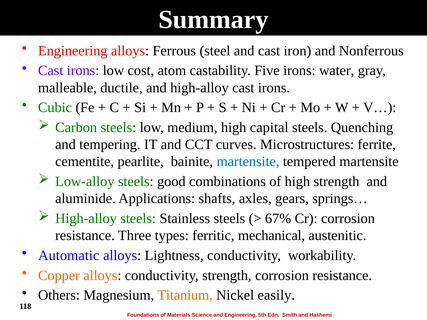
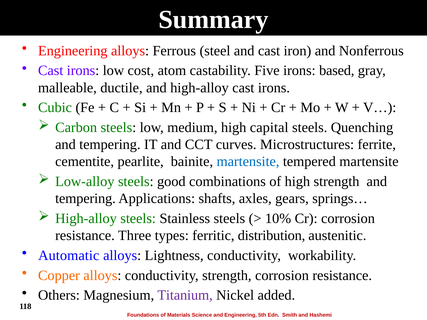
water: water -> based
aluminide at (85, 199): aluminide -> tempering
67%: 67% -> 10%
mechanical: mechanical -> distribution
Titanium colour: orange -> purple
easily: easily -> added
